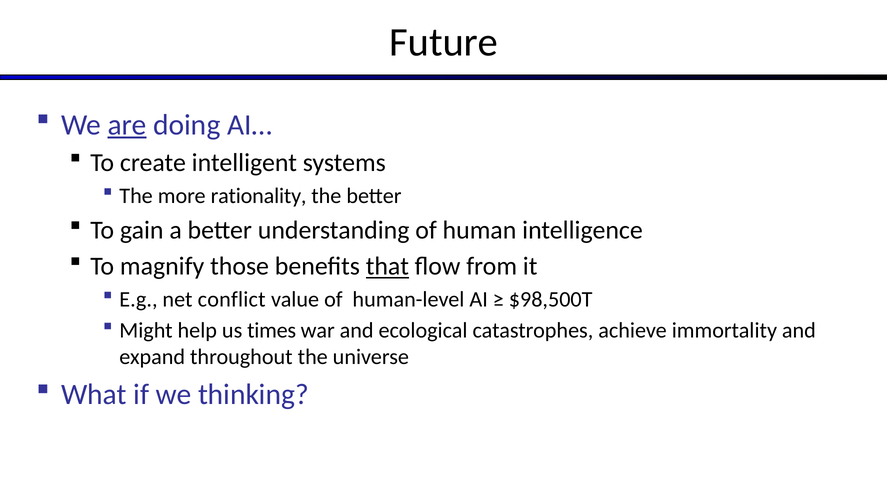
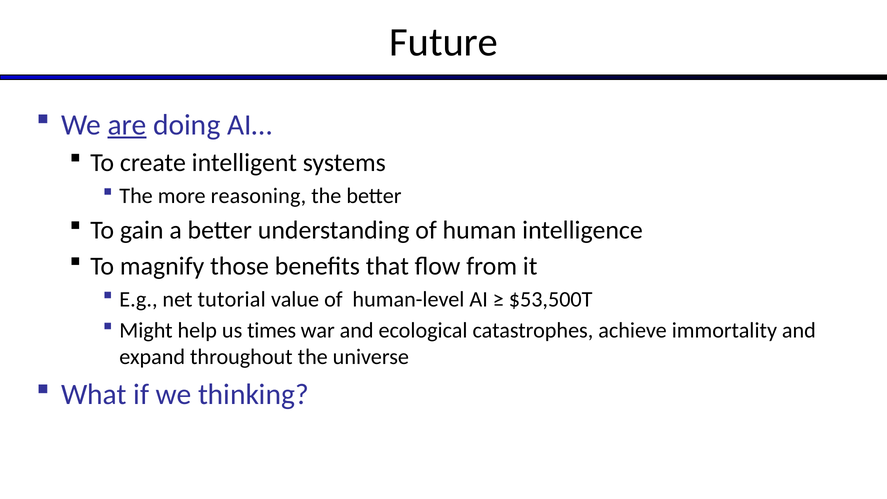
rationality: rationality -> reasoning
that underline: present -> none
conflict: conflict -> tutorial
$98,500T: $98,500T -> $53,500T
